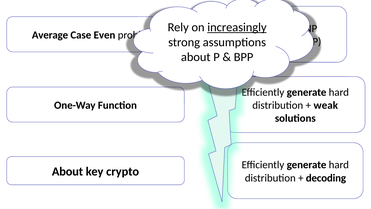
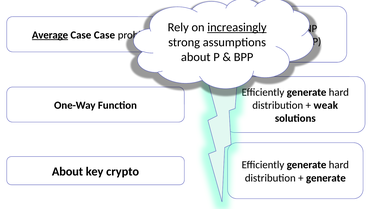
Average underline: none -> present
Case Even: Even -> Case
decoding at (326, 178): decoding -> generate
